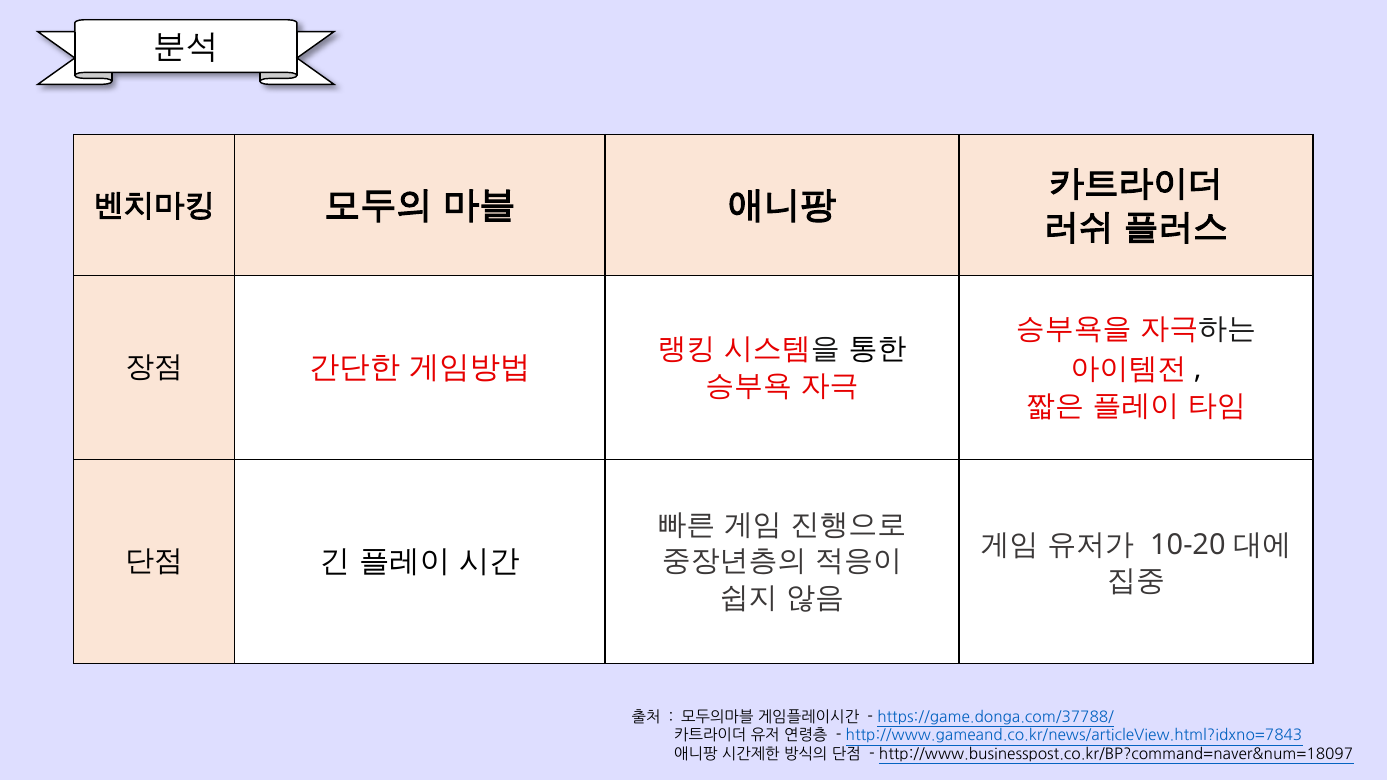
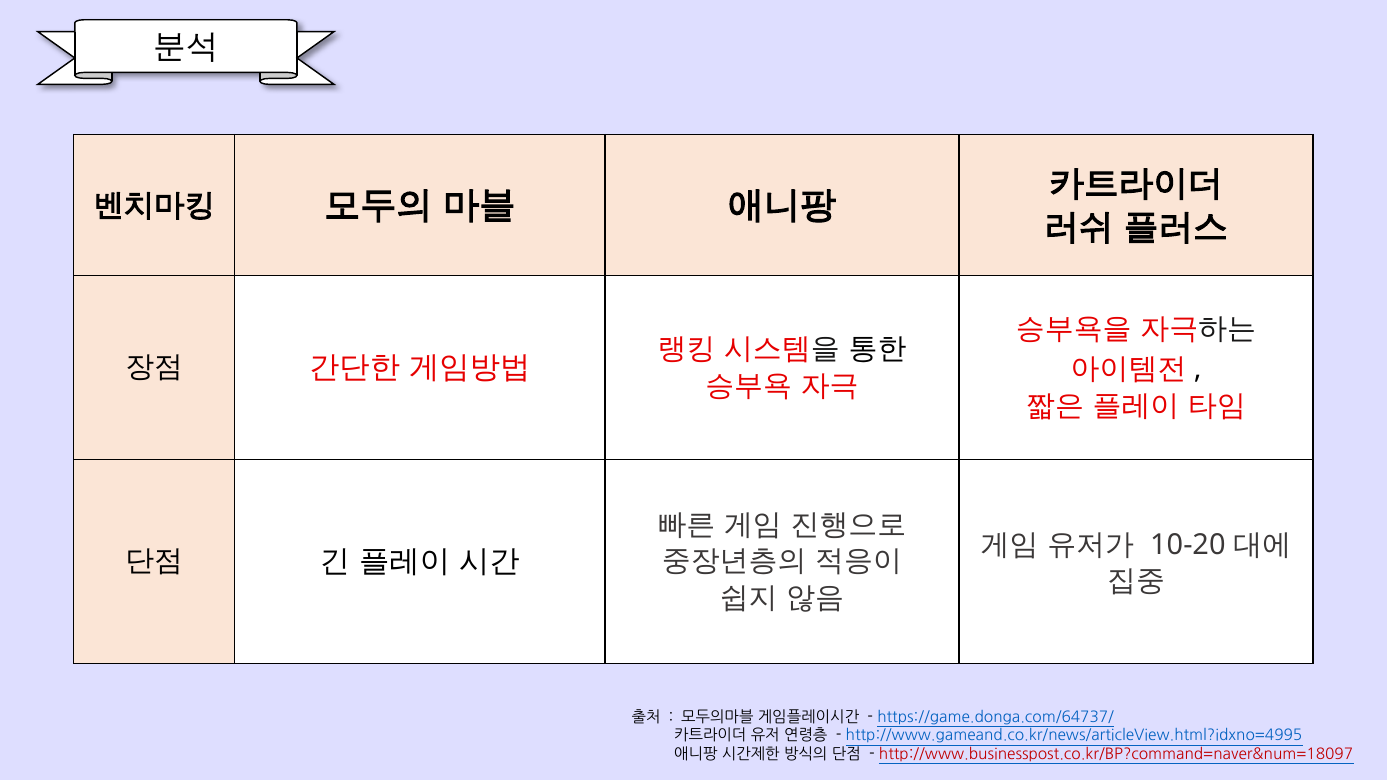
https://game.donga.com/37788/: https://game.donga.com/37788/ -> https://game.donga.com/64737/
http://www.gameand.co.kr/news/articleView.html?idxno=7843: http://www.gameand.co.kr/news/articleView.html?idxno=7843 -> http://www.gameand.co.kr/news/articleView.html?idxno=4995
http://www.businesspost.co.kr/BP?command=naver&num=18097 colour: black -> red
